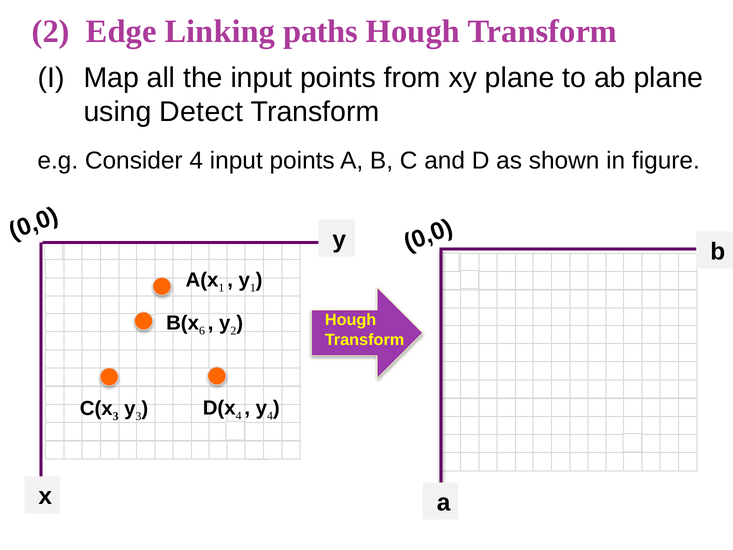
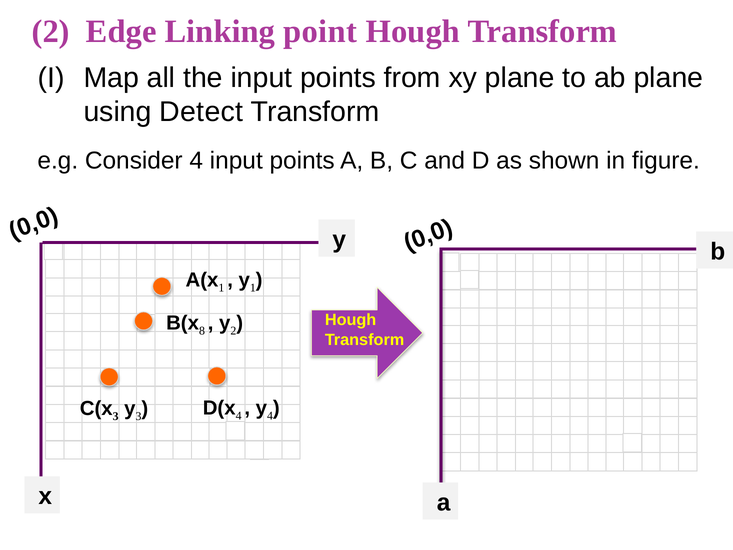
paths: paths -> point
6: 6 -> 8
